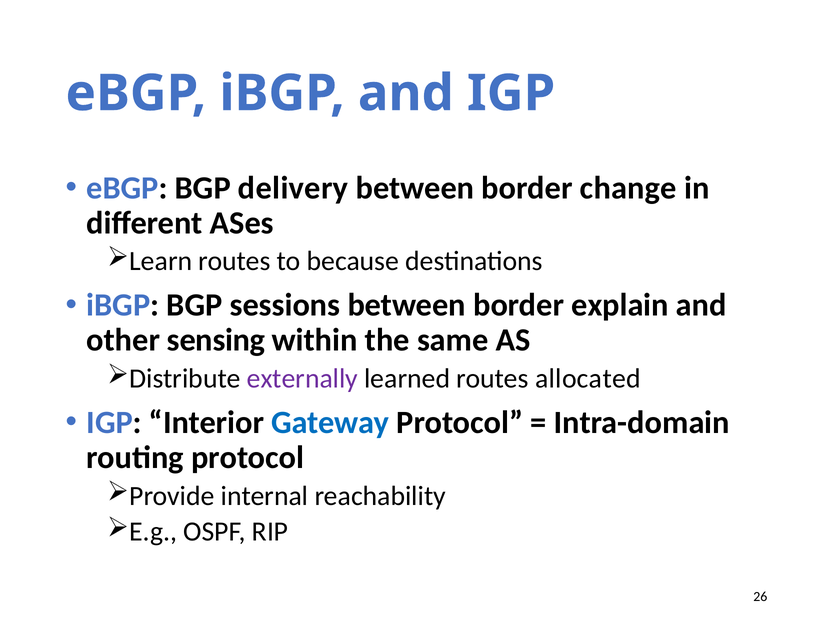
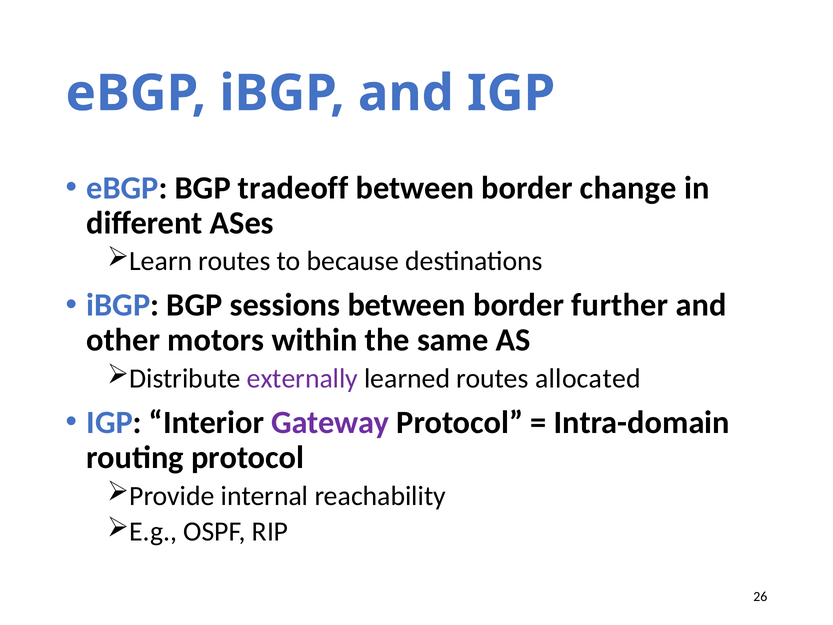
delivery: delivery -> tradeoff
explain: explain -> further
sensing: sensing -> motors
Gateway colour: blue -> purple
